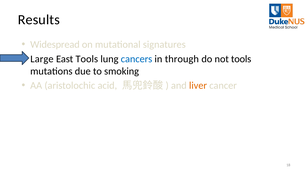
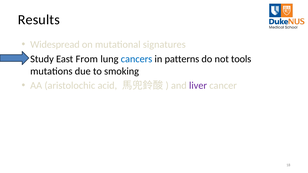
Large: Large -> Study
East Tools: Tools -> From
through: through -> patterns
liver colour: orange -> purple
